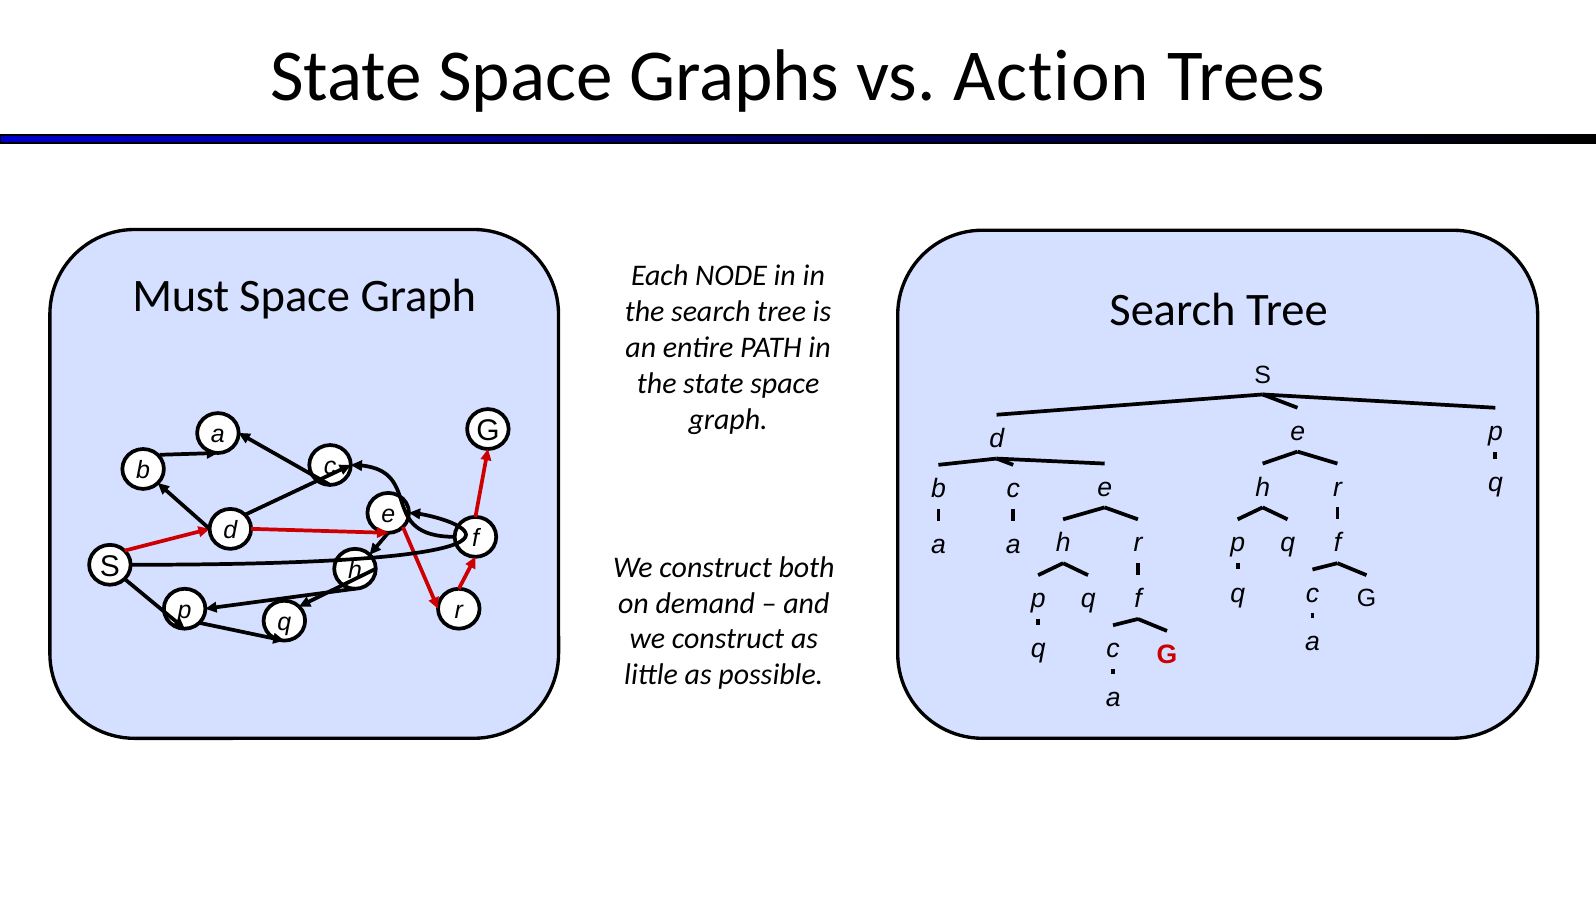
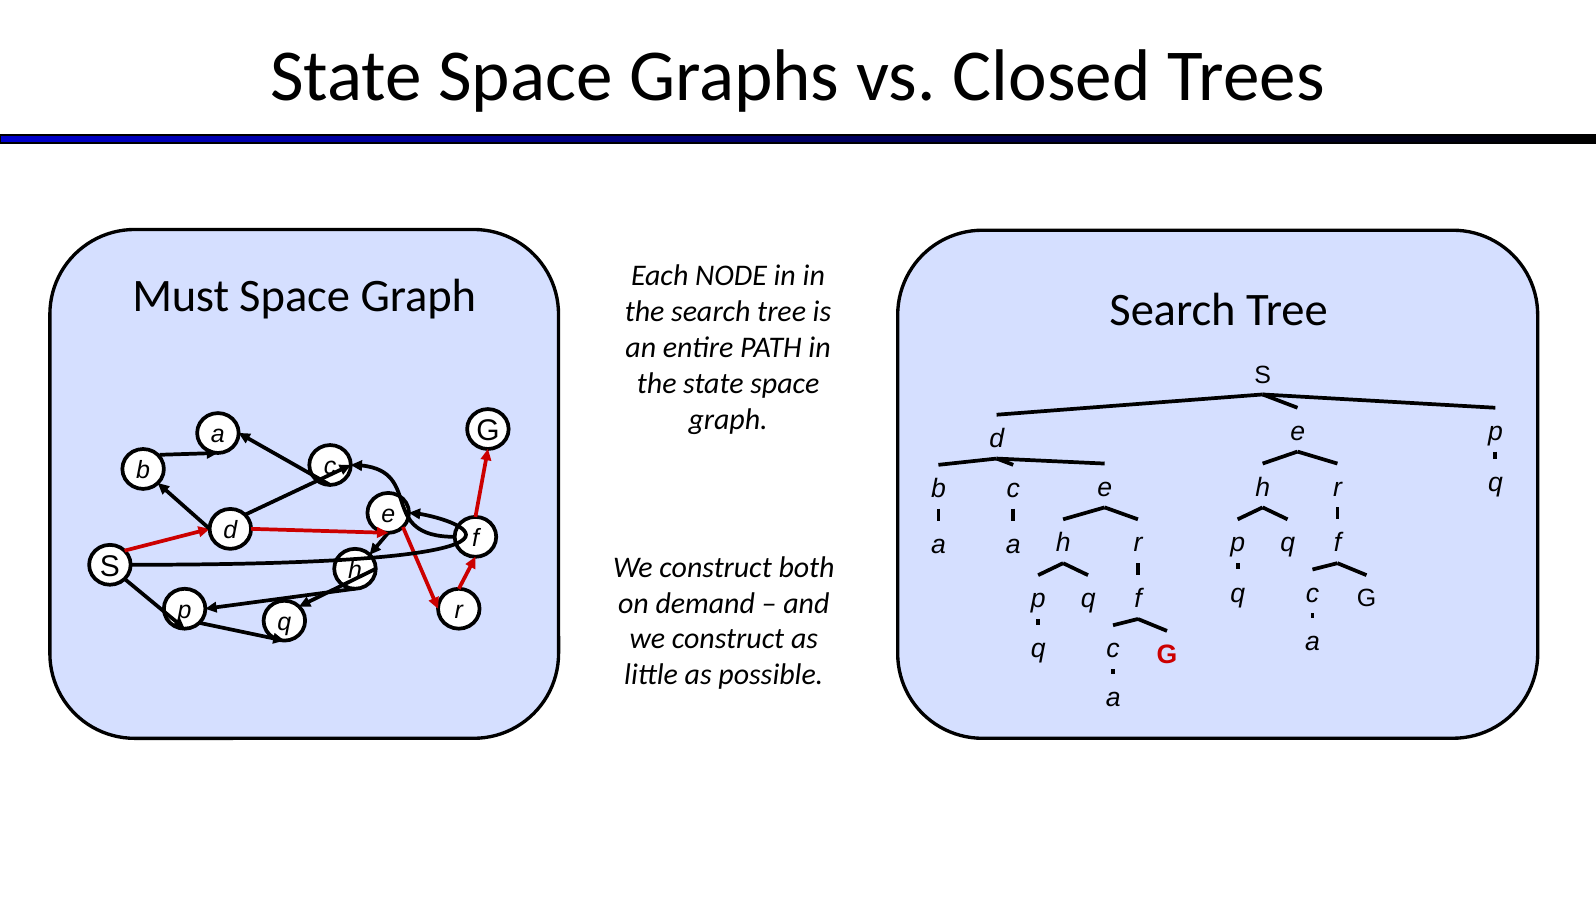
Action: Action -> Closed
